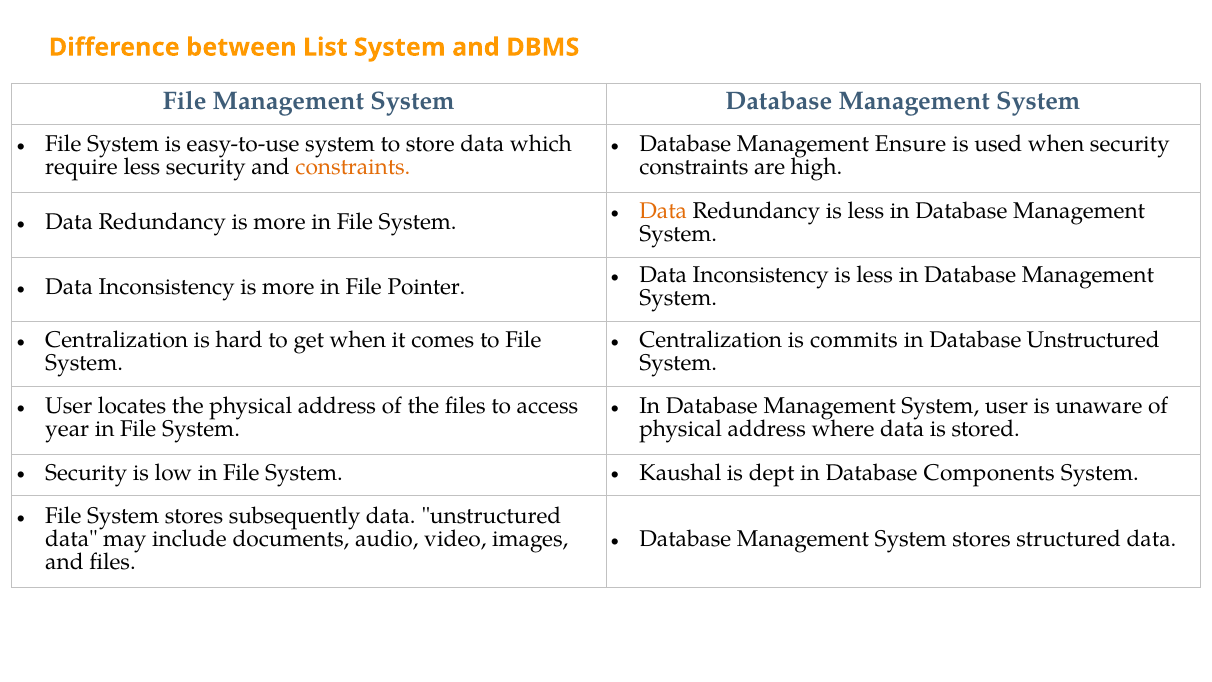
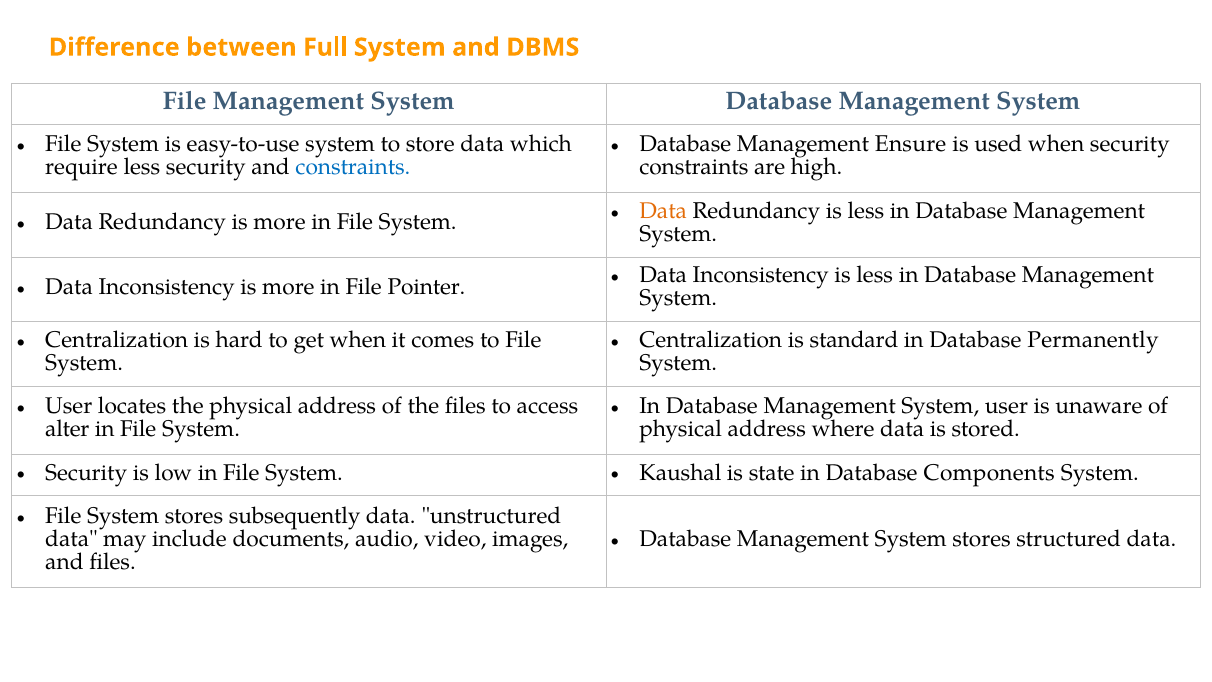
List: List -> Full
constraints at (353, 167) colour: orange -> blue
commits: commits -> standard
Database Unstructured: Unstructured -> Permanently
year: year -> alter
dept: dept -> state
